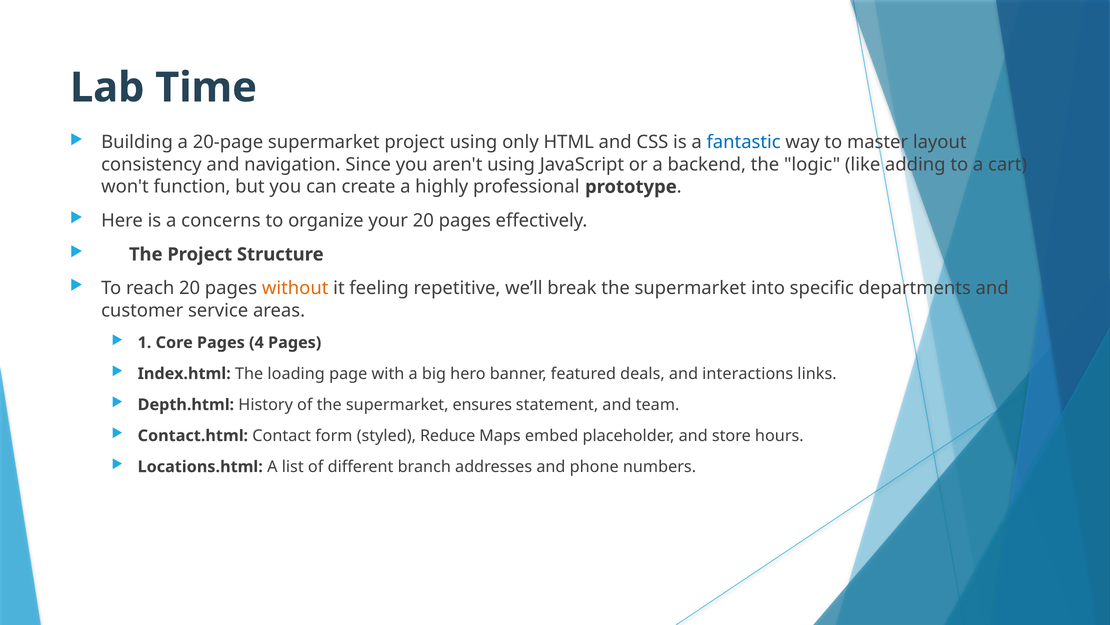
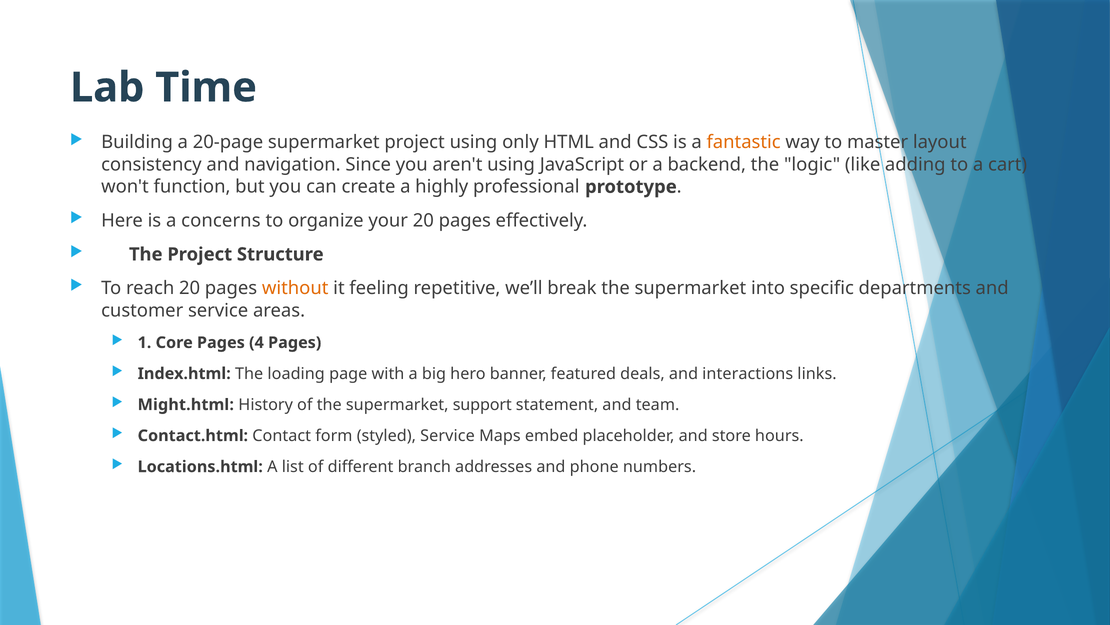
fantastic colour: blue -> orange
Depth.html: Depth.html -> Might.html
ensures: ensures -> support
styled Reduce: Reduce -> Service
